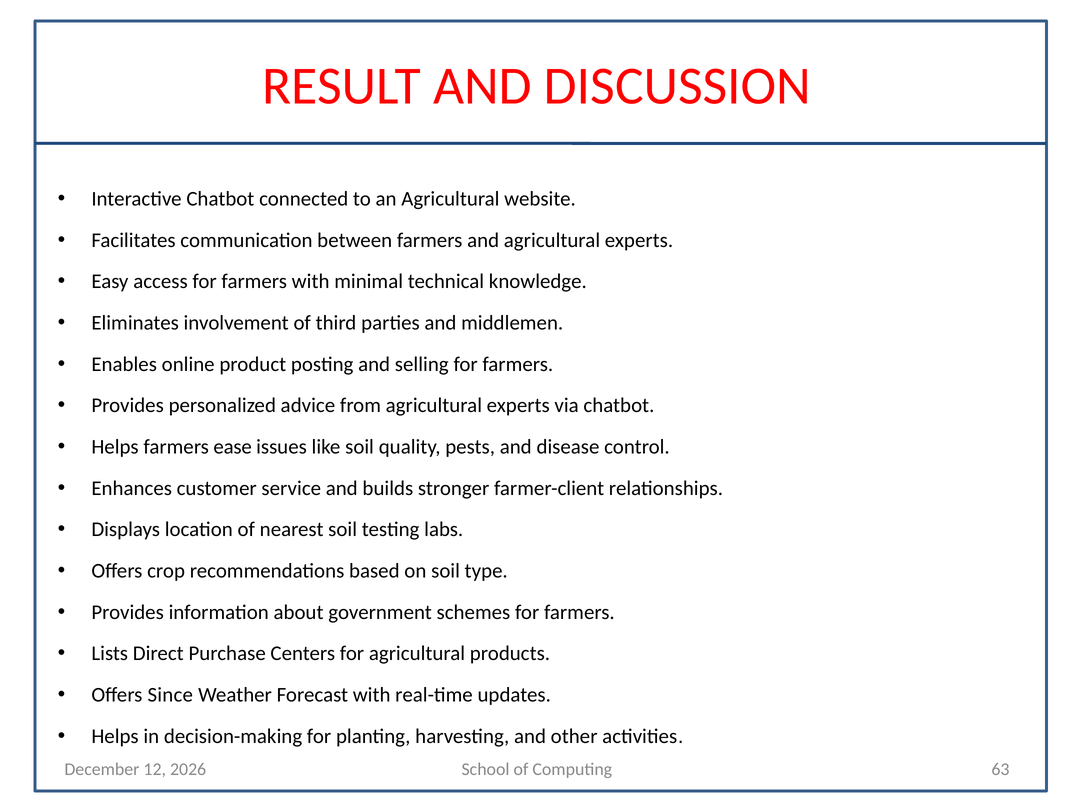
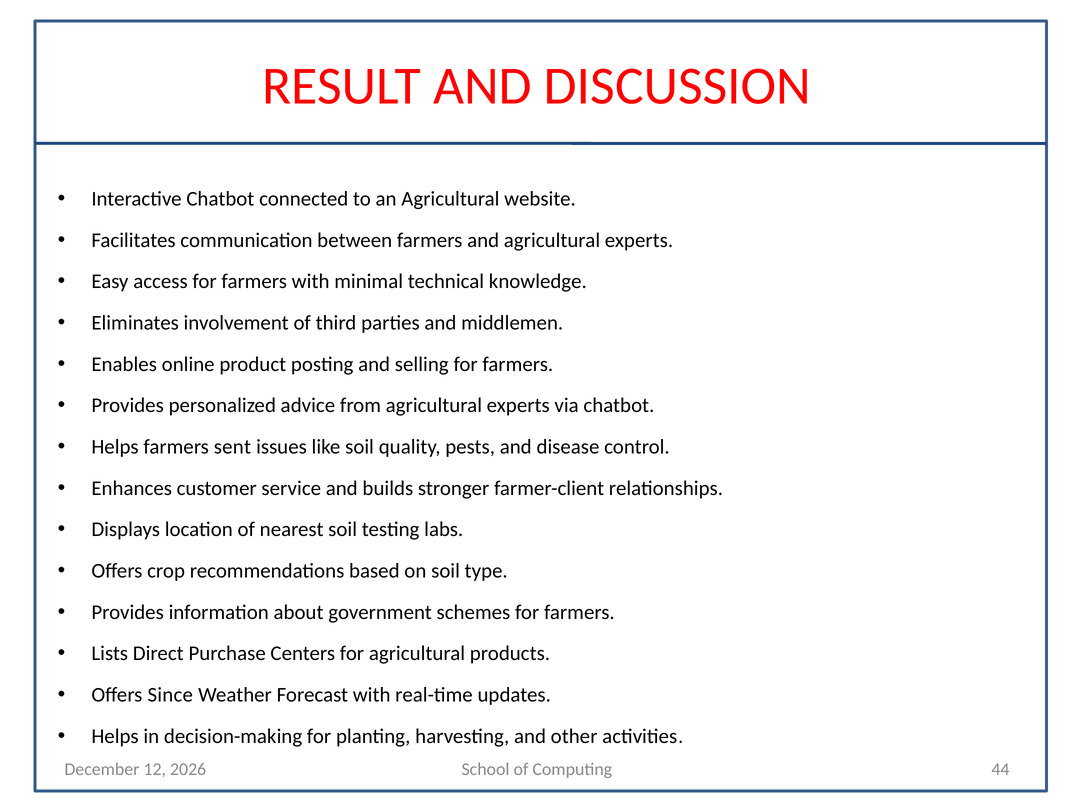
ease: ease -> sent
63: 63 -> 44
